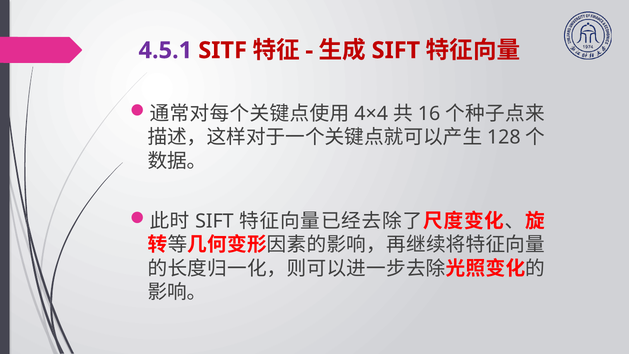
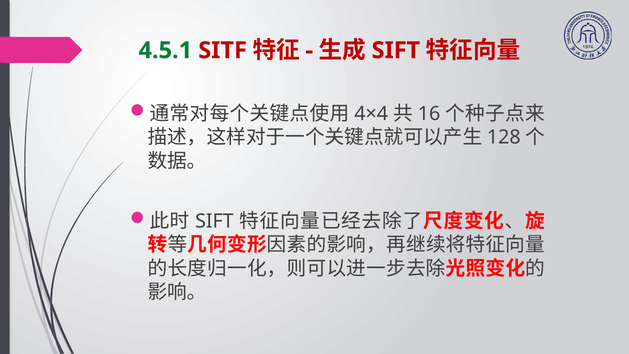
4.5.1 colour: purple -> green
